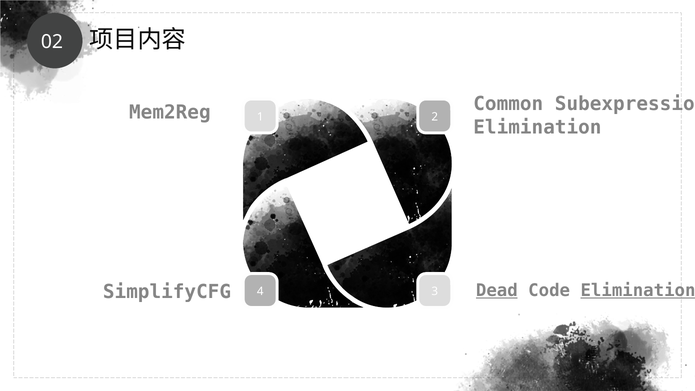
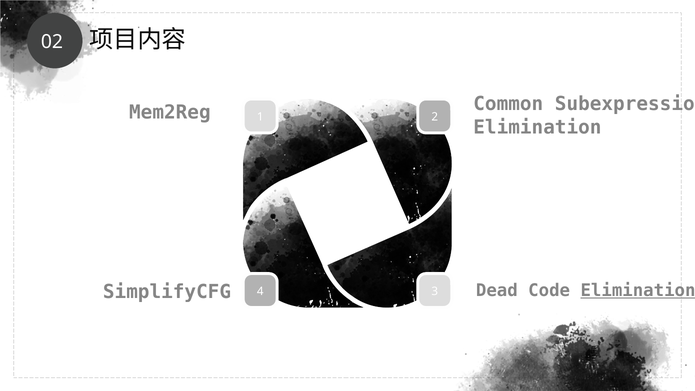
Dead underline: present -> none
